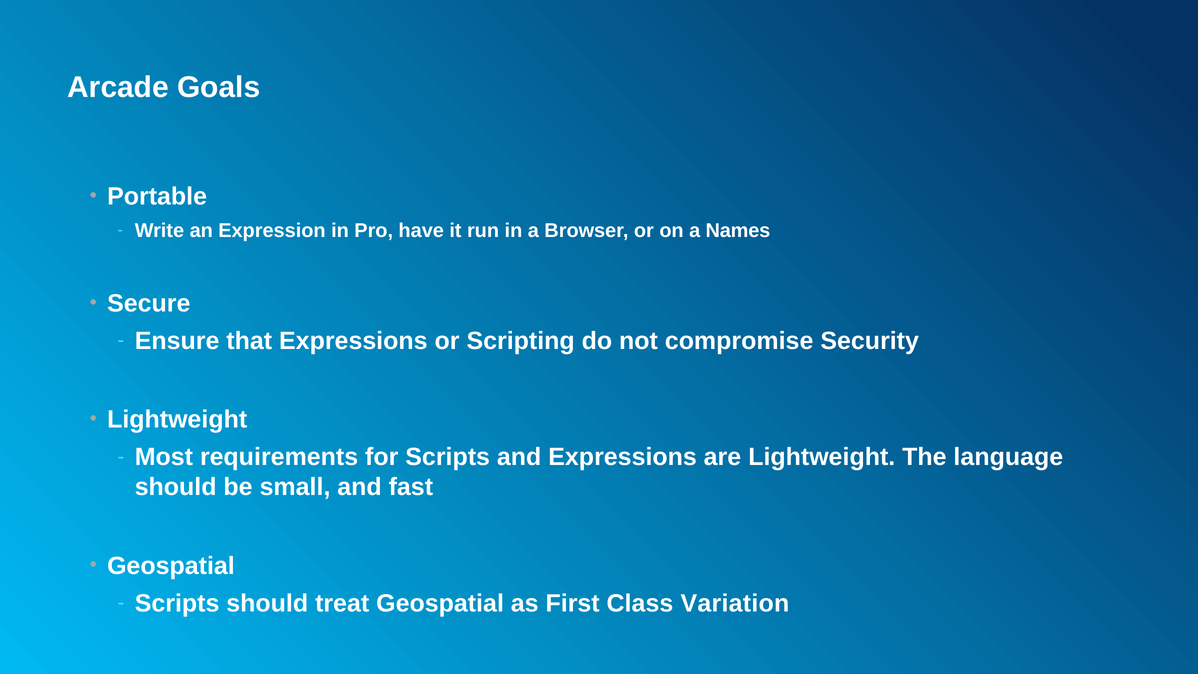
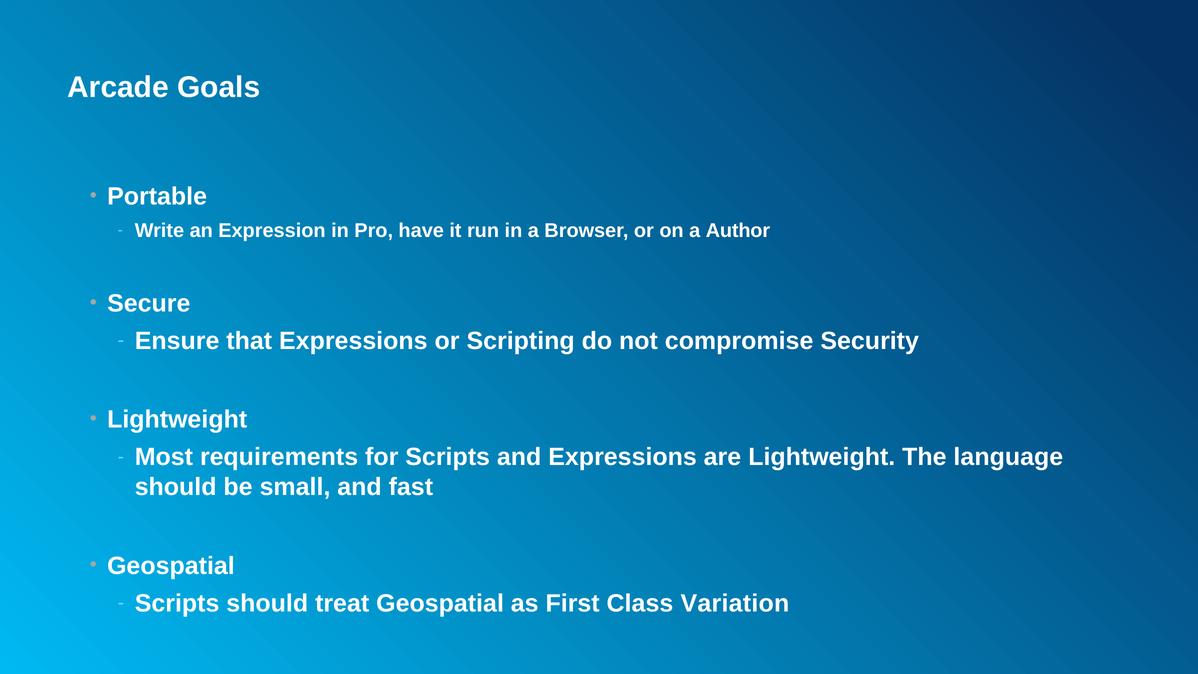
Names: Names -> Author
